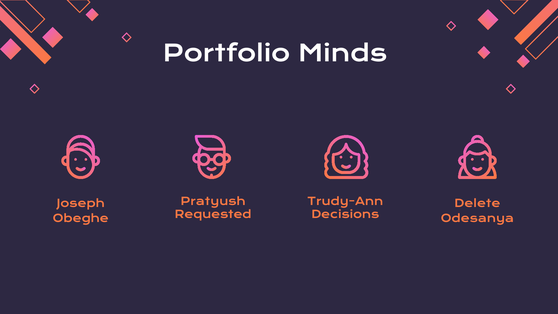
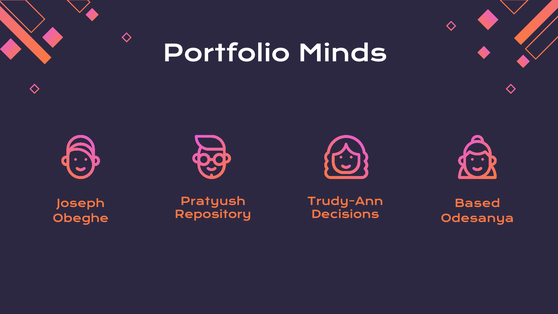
Delete: Delete -> Based
Requested: Requested -> Repository
